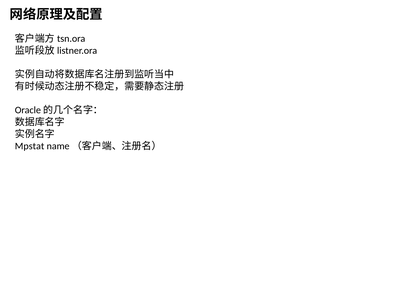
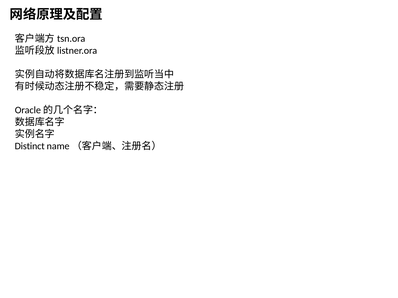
Mpstat: Mpstat -> Distinct
